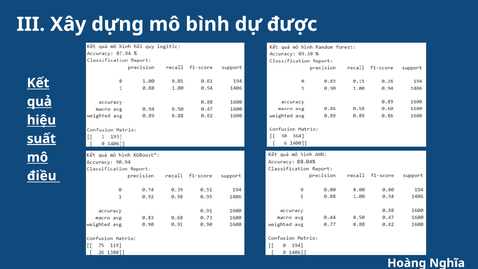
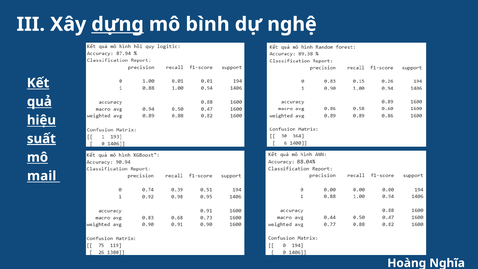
dựng underline: none -> present
được: được -> nghệ
điều: điều -> mail
